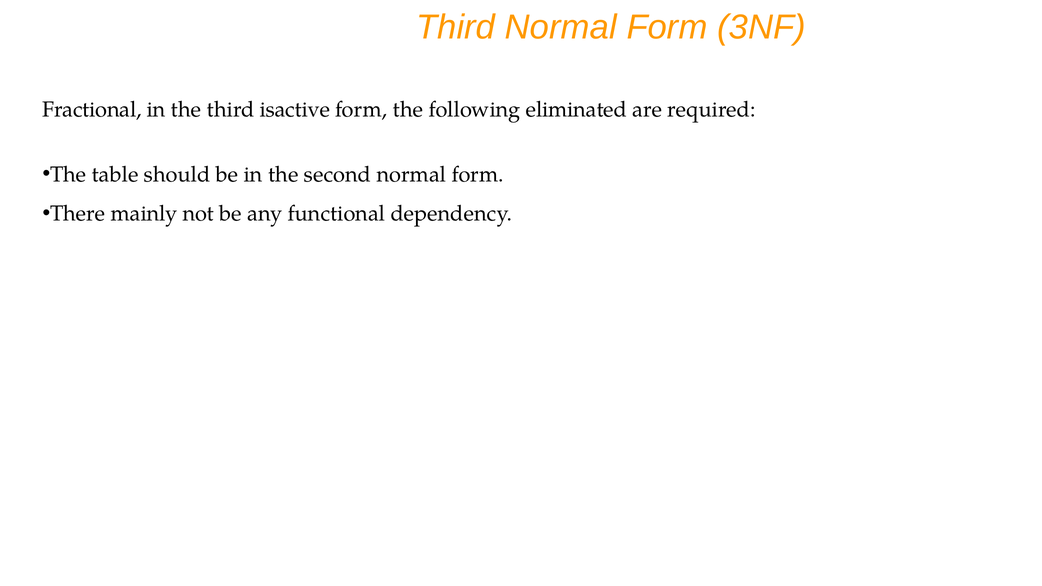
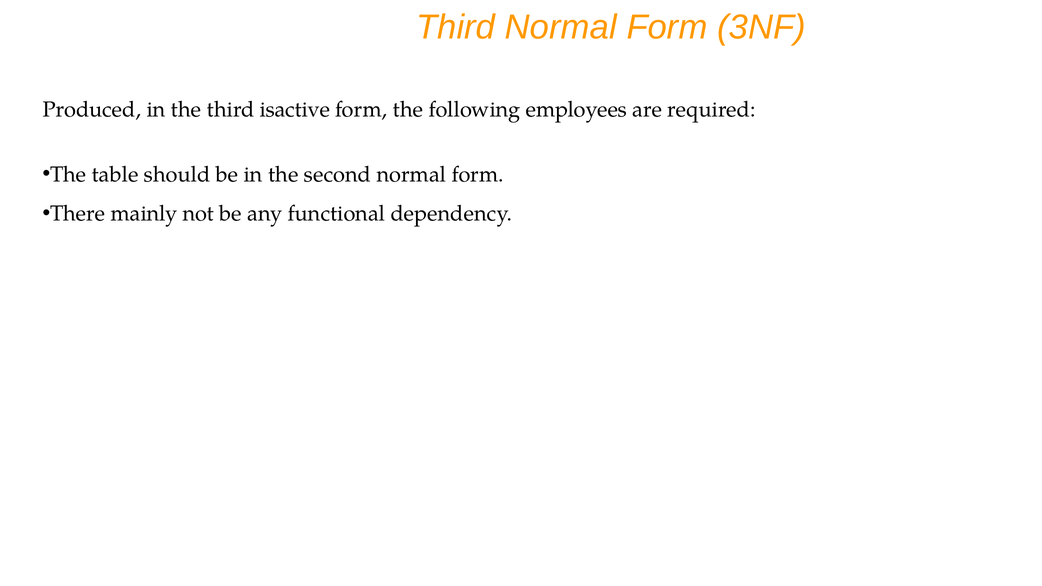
Fractional: Fractional -> Produced
eliminated: eliminated -> employees
